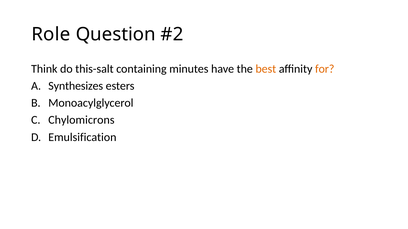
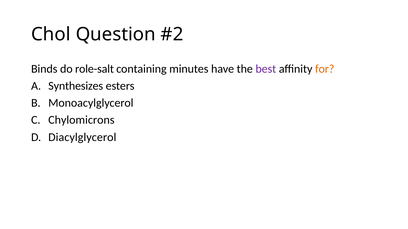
Role: Role -> Chol
Think: Think -> Binds
this-salt: this-salt -> role-salt
best colour: orange -> purple
Emulsification: Emulsification -> Diacylglycerol
